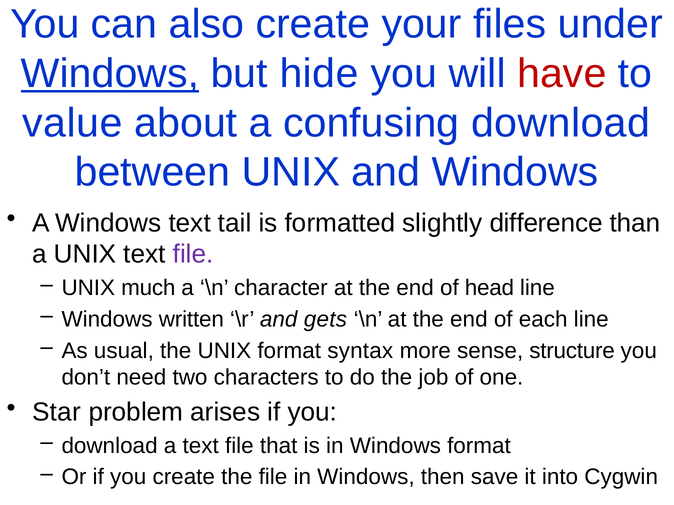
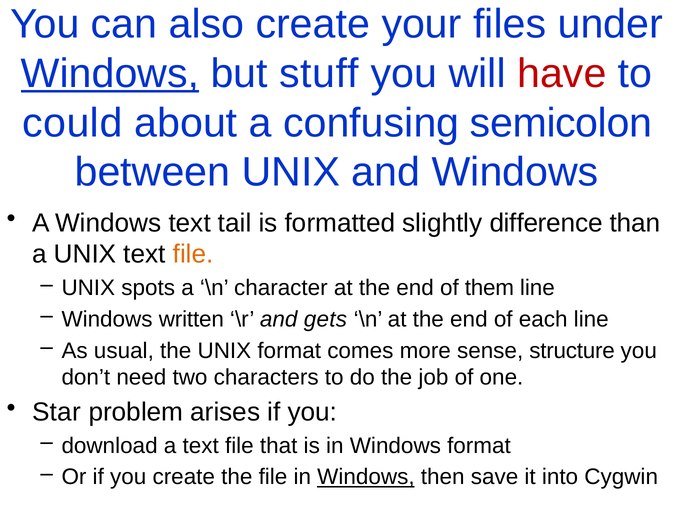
hide: hide -> stuff
value: value -> could
confusing download: download -> semicolon
file at (193, 255) colour: purple -> orange
much: much -> spots
head: head -> them
syntax: syntax -> comes
Windows at (366, 478) underline: none -> present
